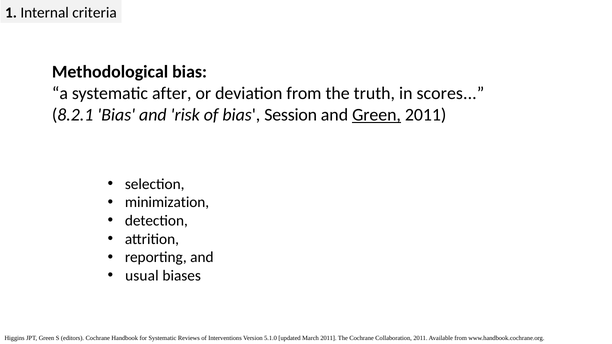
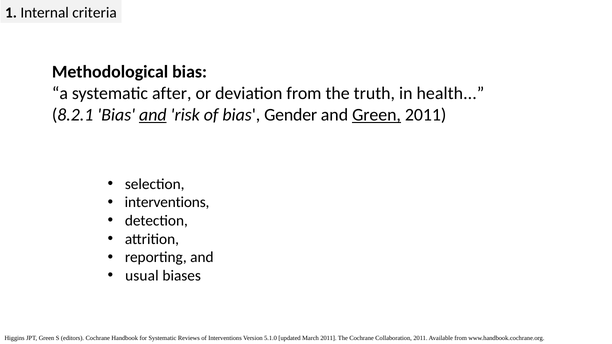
scores: scores -> health
and at (153, 115) underline: none -> present
Session: Session -> Gender
minimization at (167, 203): minimization -> interventions
